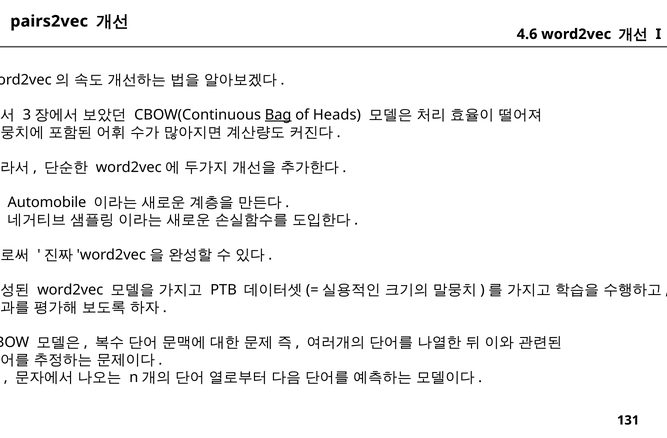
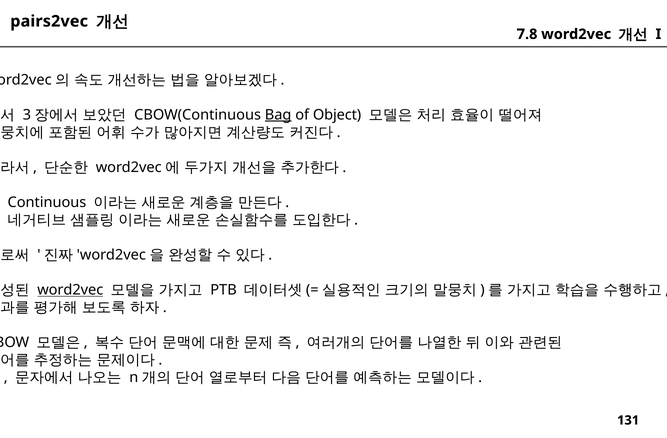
4.6: 4.6 -> 7.8
Heads: Heads -> Object
Automobile: Automobile -> Continuous
word2vec at (70, 290) underline: none -> present
